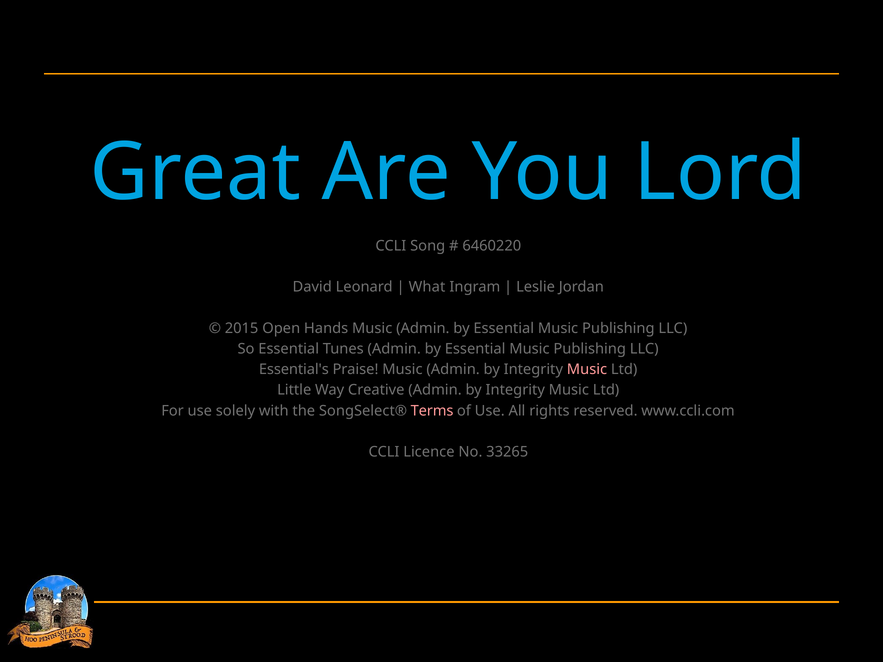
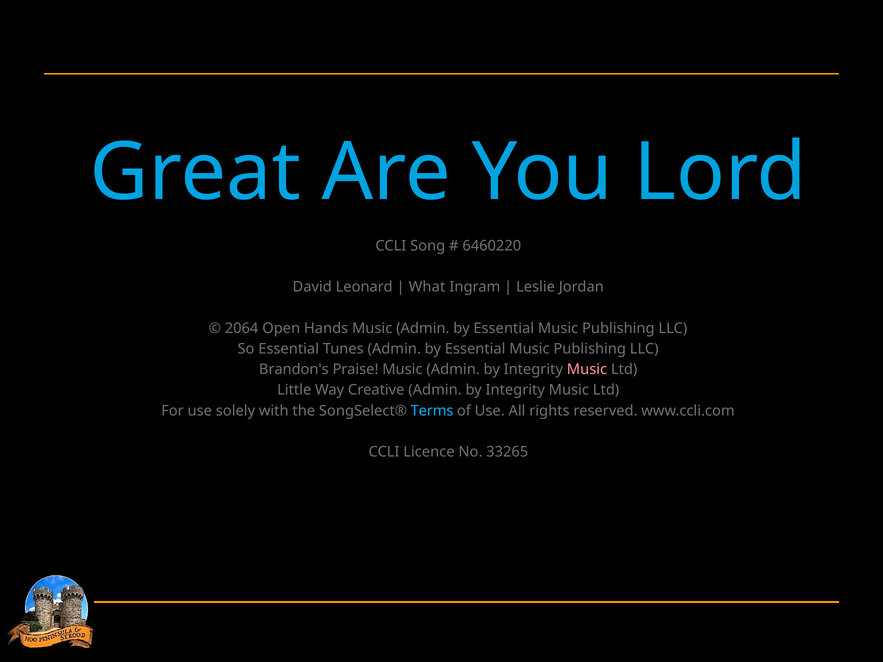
2015: 2015 -> 2064
Essential's: Essential's -> Brandon's
Terms colour: pink -> light blue
